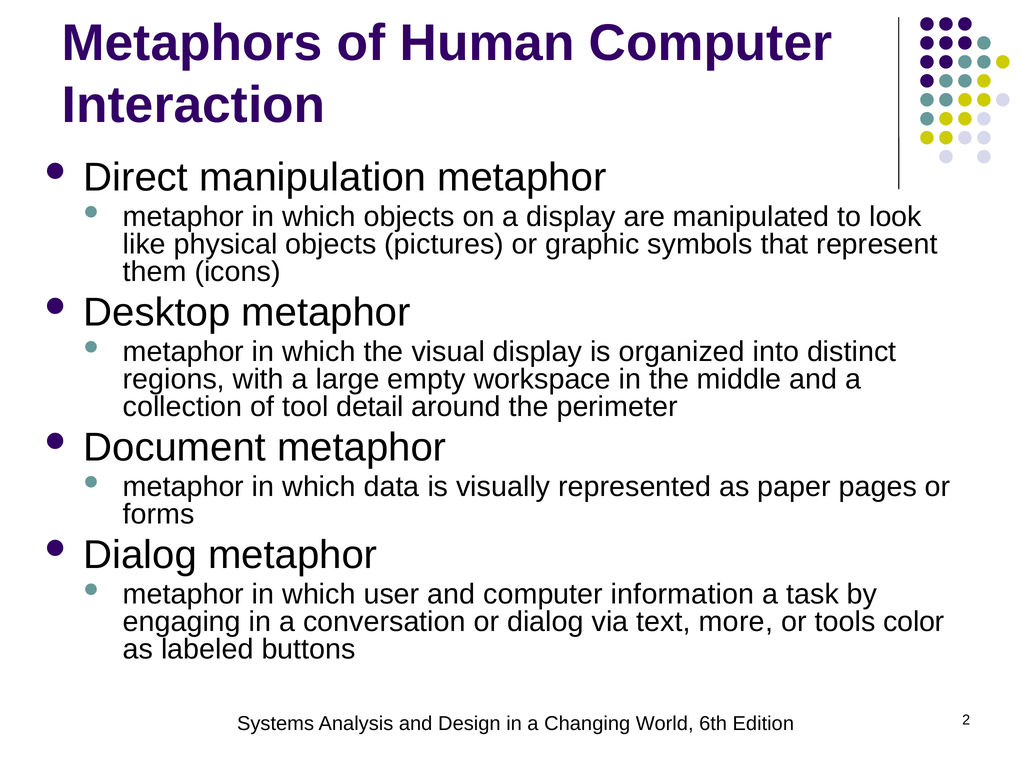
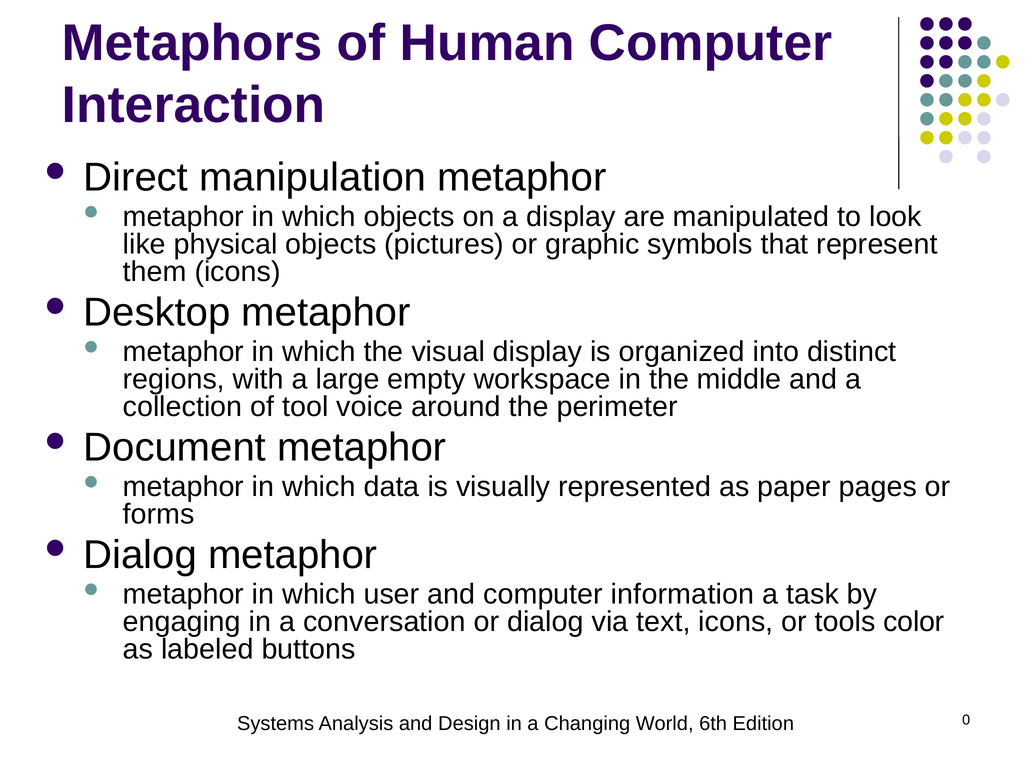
detail: detail -> voice
text more: more -> icons
2: 2 -> 0
